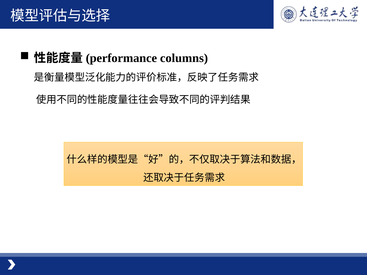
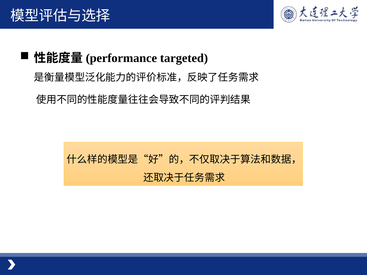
columns: columns -> targeted
